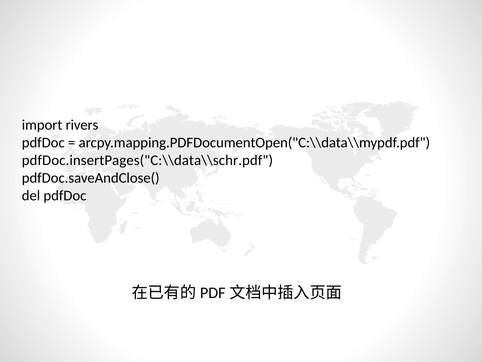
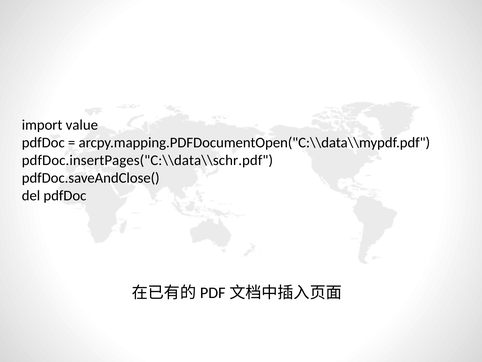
rivers: rivers -> value
